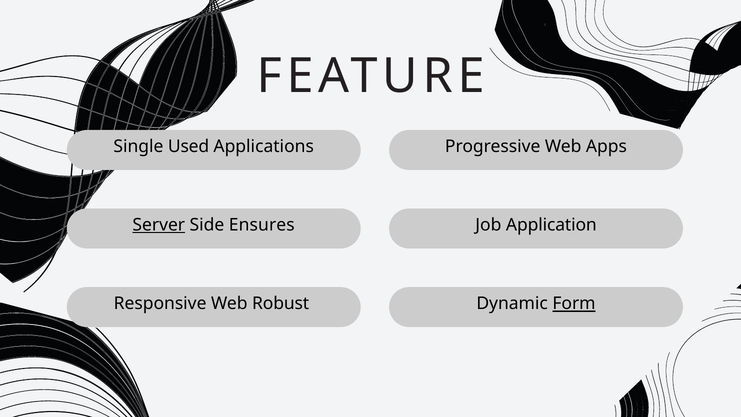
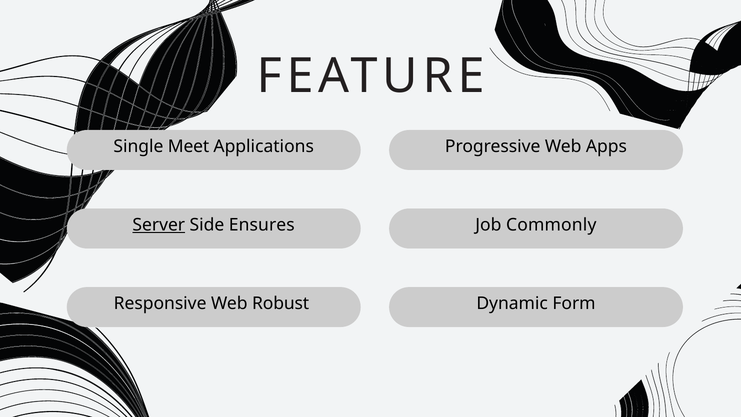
Used: Used -> Meet
Application: Application -> Commonly
Form underline: present -> none
